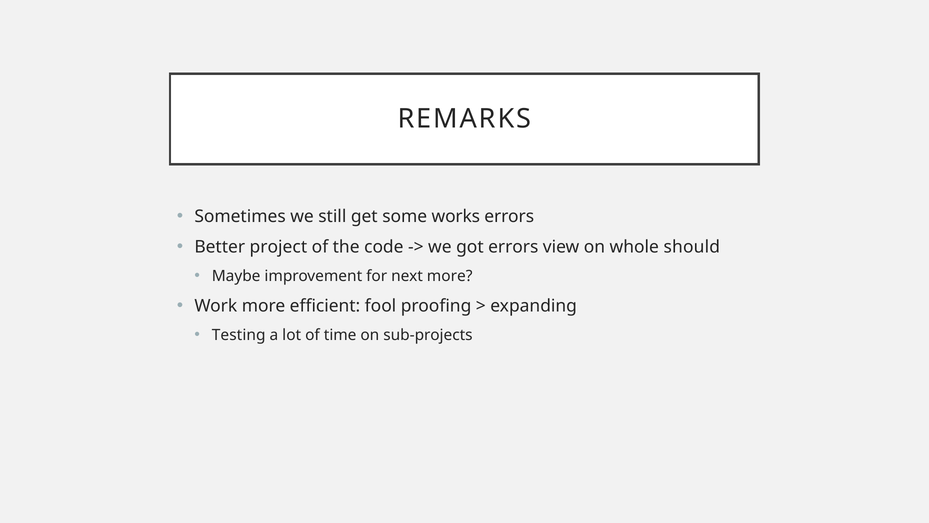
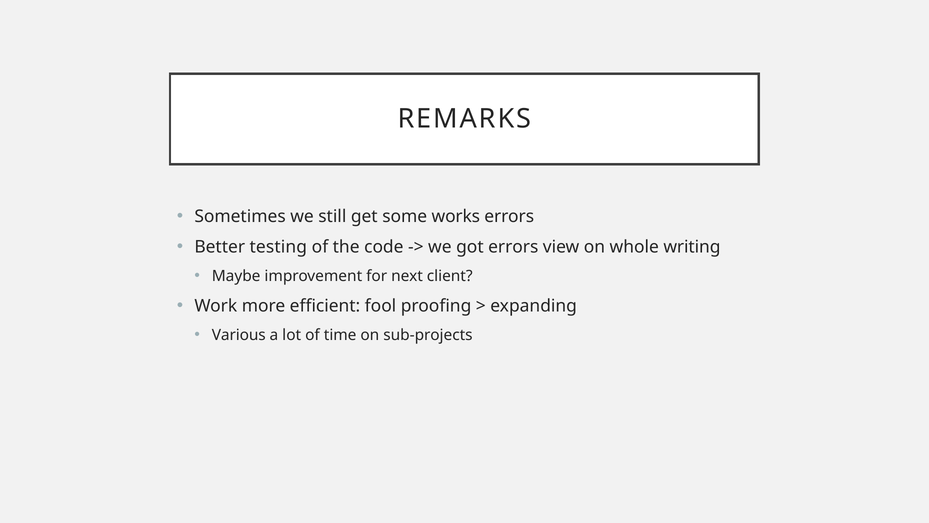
project: project -> testing
should: should -> writing
next more: more -> client
Testing: Testing -> Various
